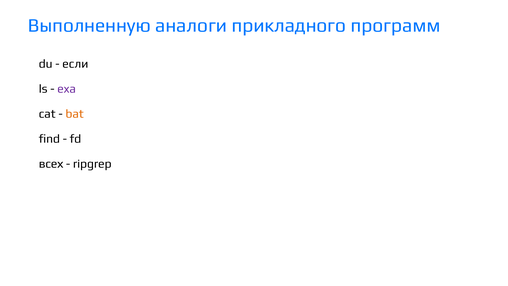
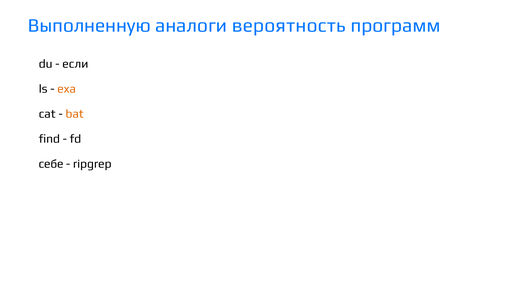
прикладного: прикладного -> вероятность
exa colour: purple -> orange
всех: всех -> себе
